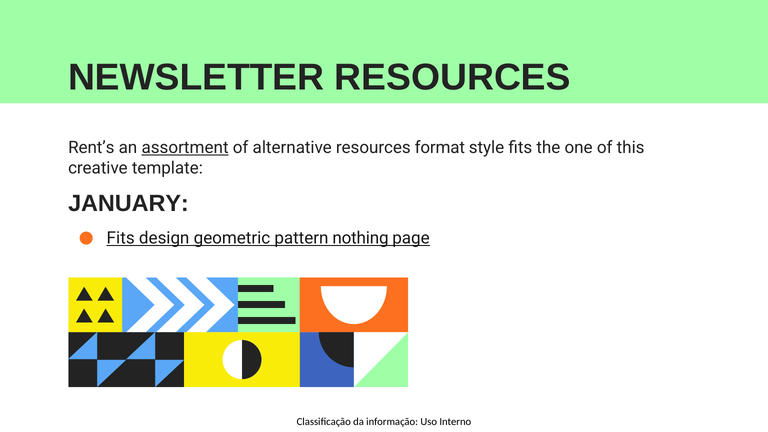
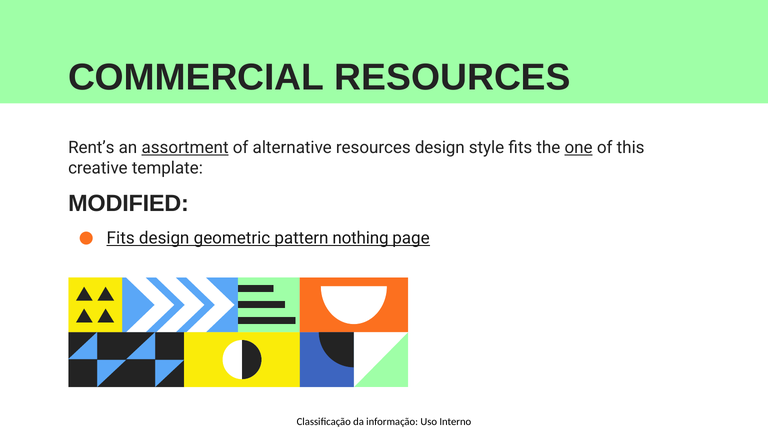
NEWSLETTER: NEWSLETTER -> COMMERCIAL
resources format: format -> design
one underline: none -> present
JANUARY: JANUARY -> MODIFIED
